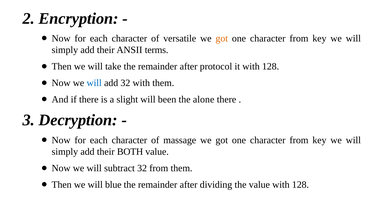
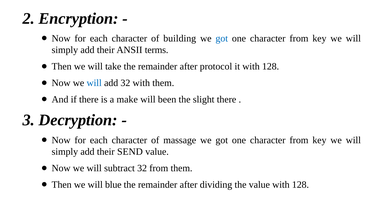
versatile: versatile -> building
got at (222, 38) colour: orange -> blue
slight: slight -> make
alone: alone -> slight
BOTH: BOTH -> SEND
